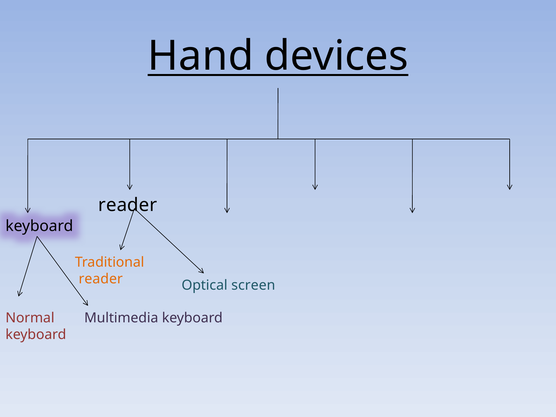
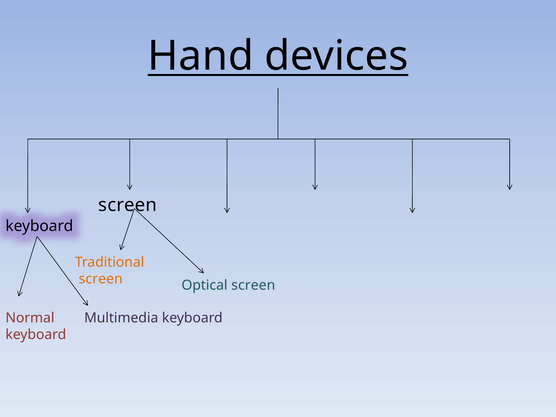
reader at (128, 205): reader -> screen
reader at (101, 279): reader -> screen
